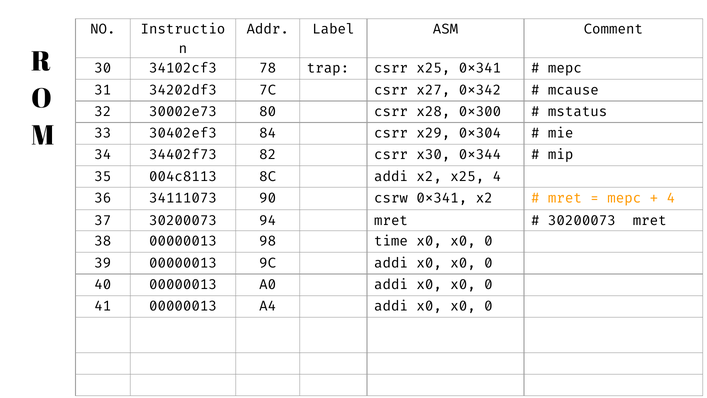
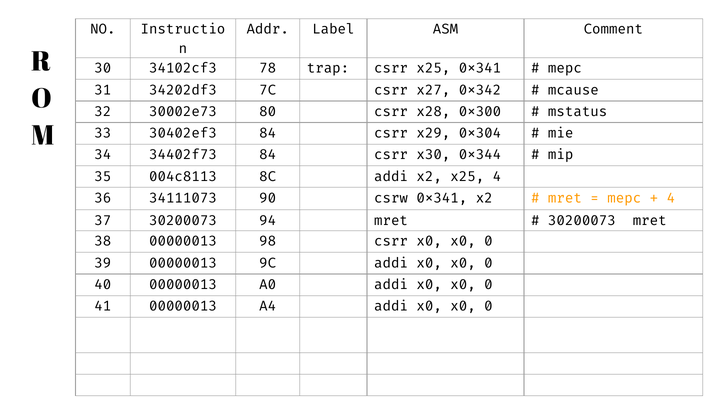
34402f73 82: 82 -> 84
98 time: time -> csrr
